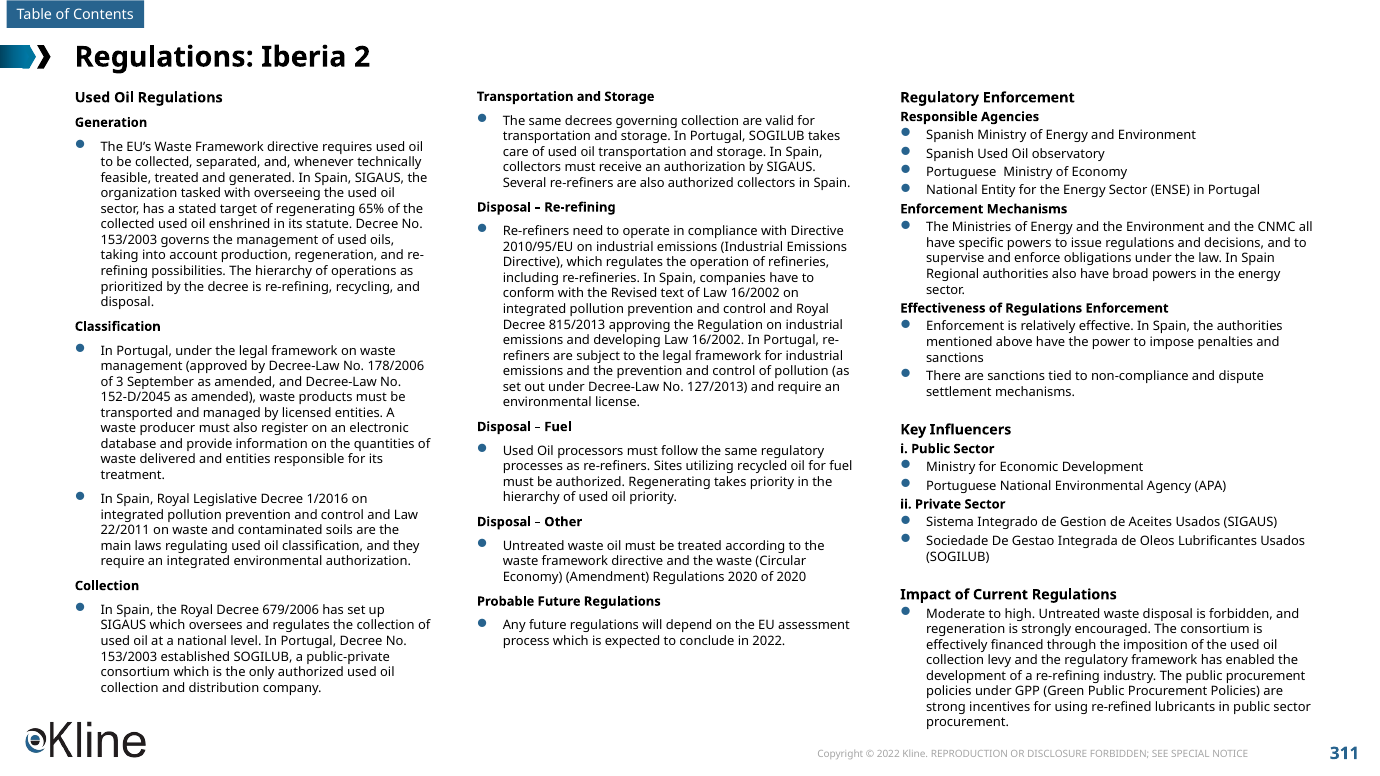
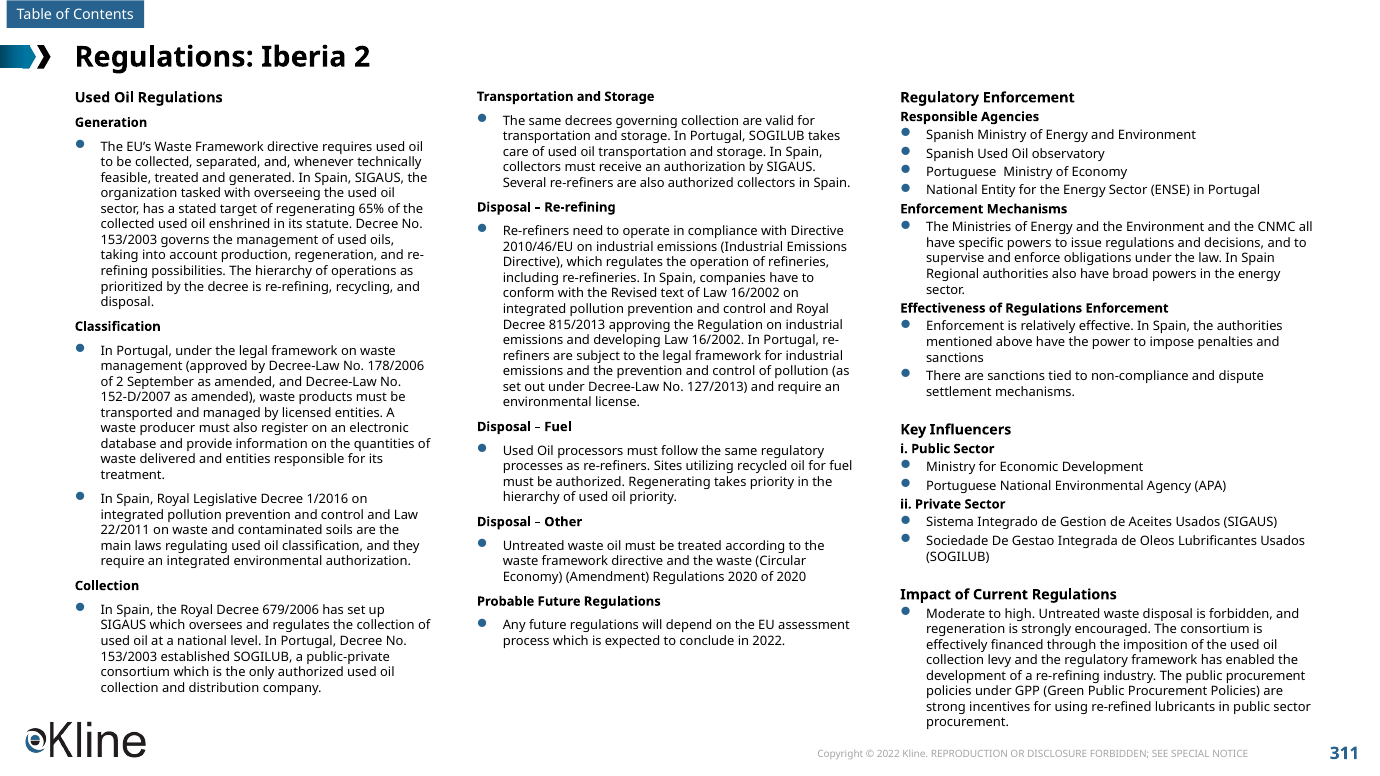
2010/95/EU: 2010/95/EU -> 2010/46/EU
of 3: 3 -> 2
152-D/2045: 152-D/2045 -> 152-D/2007
